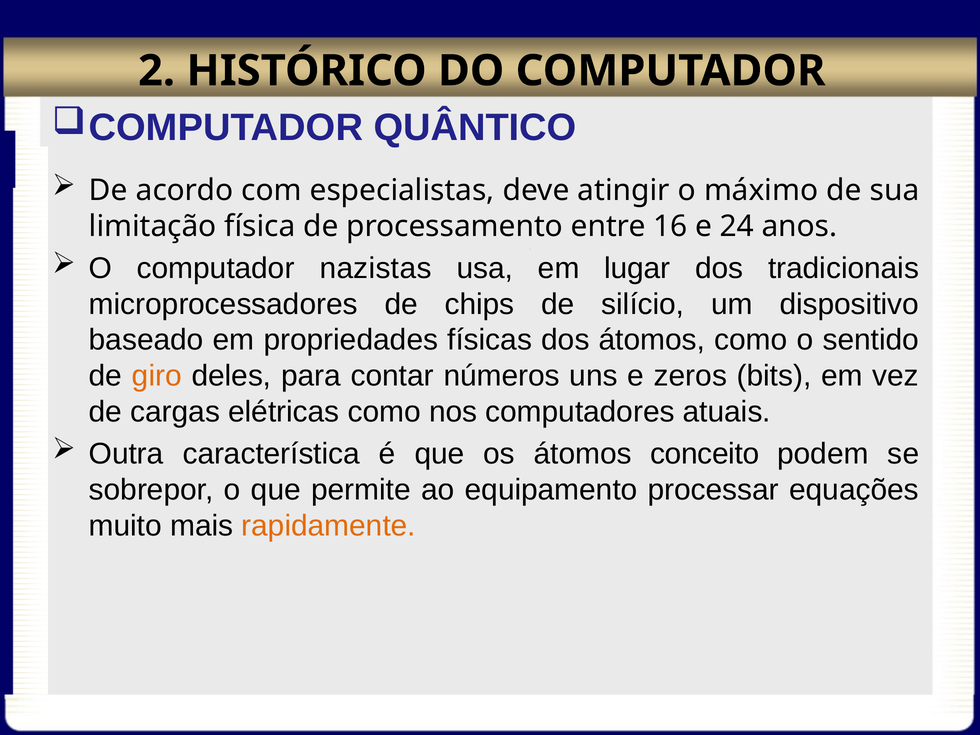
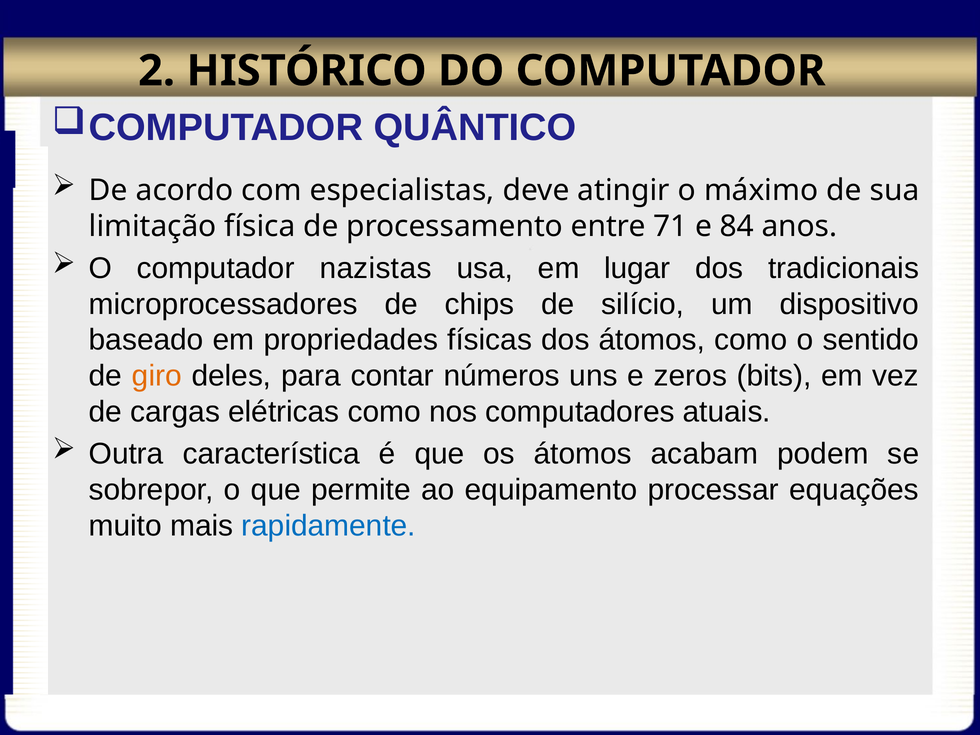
16: 16 -> 71
24: 24 -> 84
conceito: conceito -> acabam
rapidamente colour: orange -> blue
